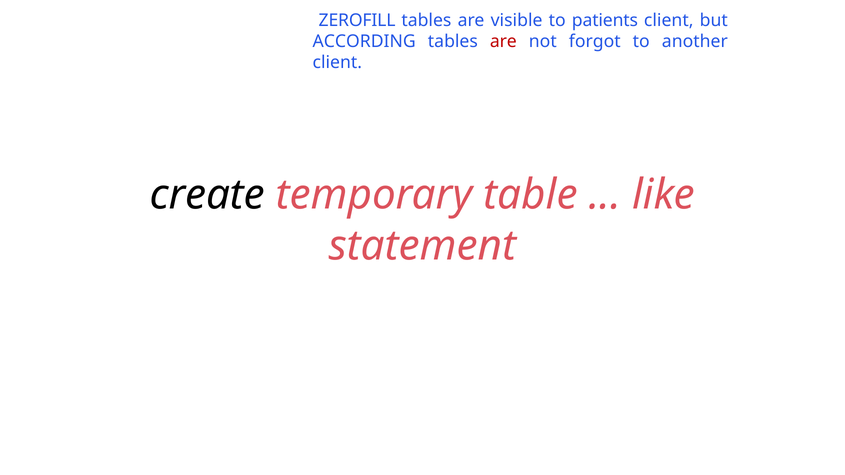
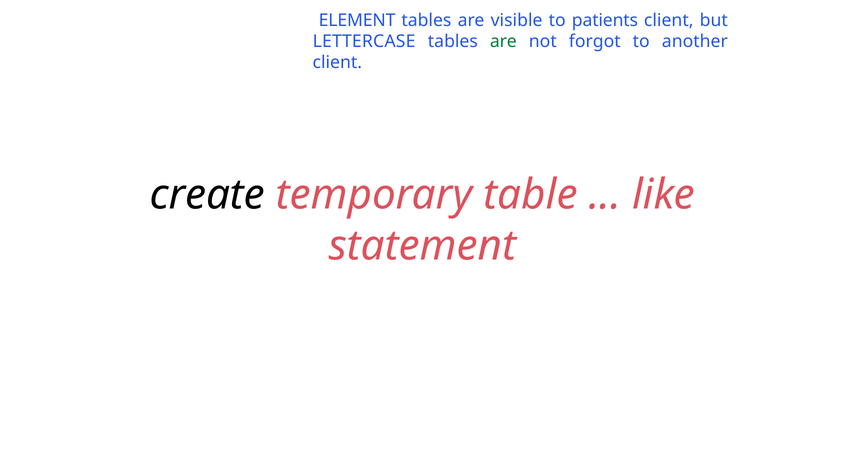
ZEROFILL: ZEROFILL -> ELEMENT
ACCORDING: ACCORDING -> LETTERCASE
are at (503, 41) colour: red -> green
